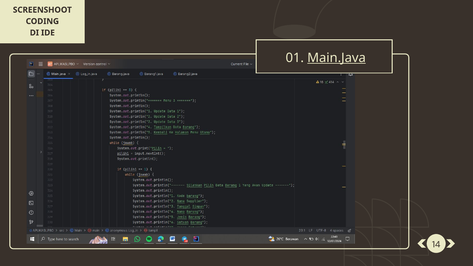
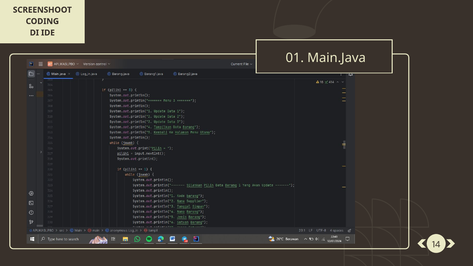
Main.Java underline: present -> none
